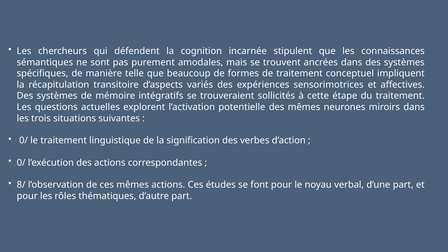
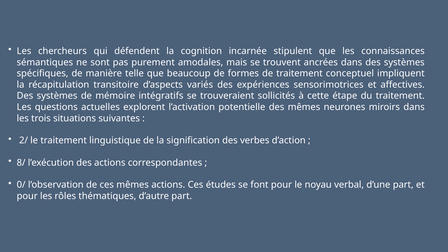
0/ at (24, 140): 0/ -> 2/
0/ at (21, 163): 0/ -> 8/
8/: 8/ -> 0/
